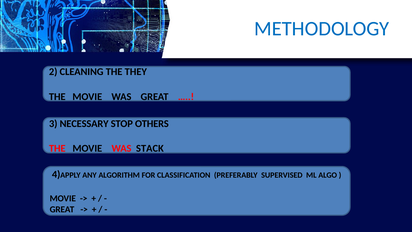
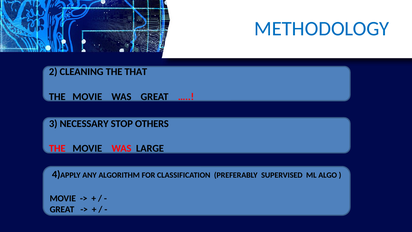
THEY: THEY -> THAT
STACK: STACK -> LARGE
